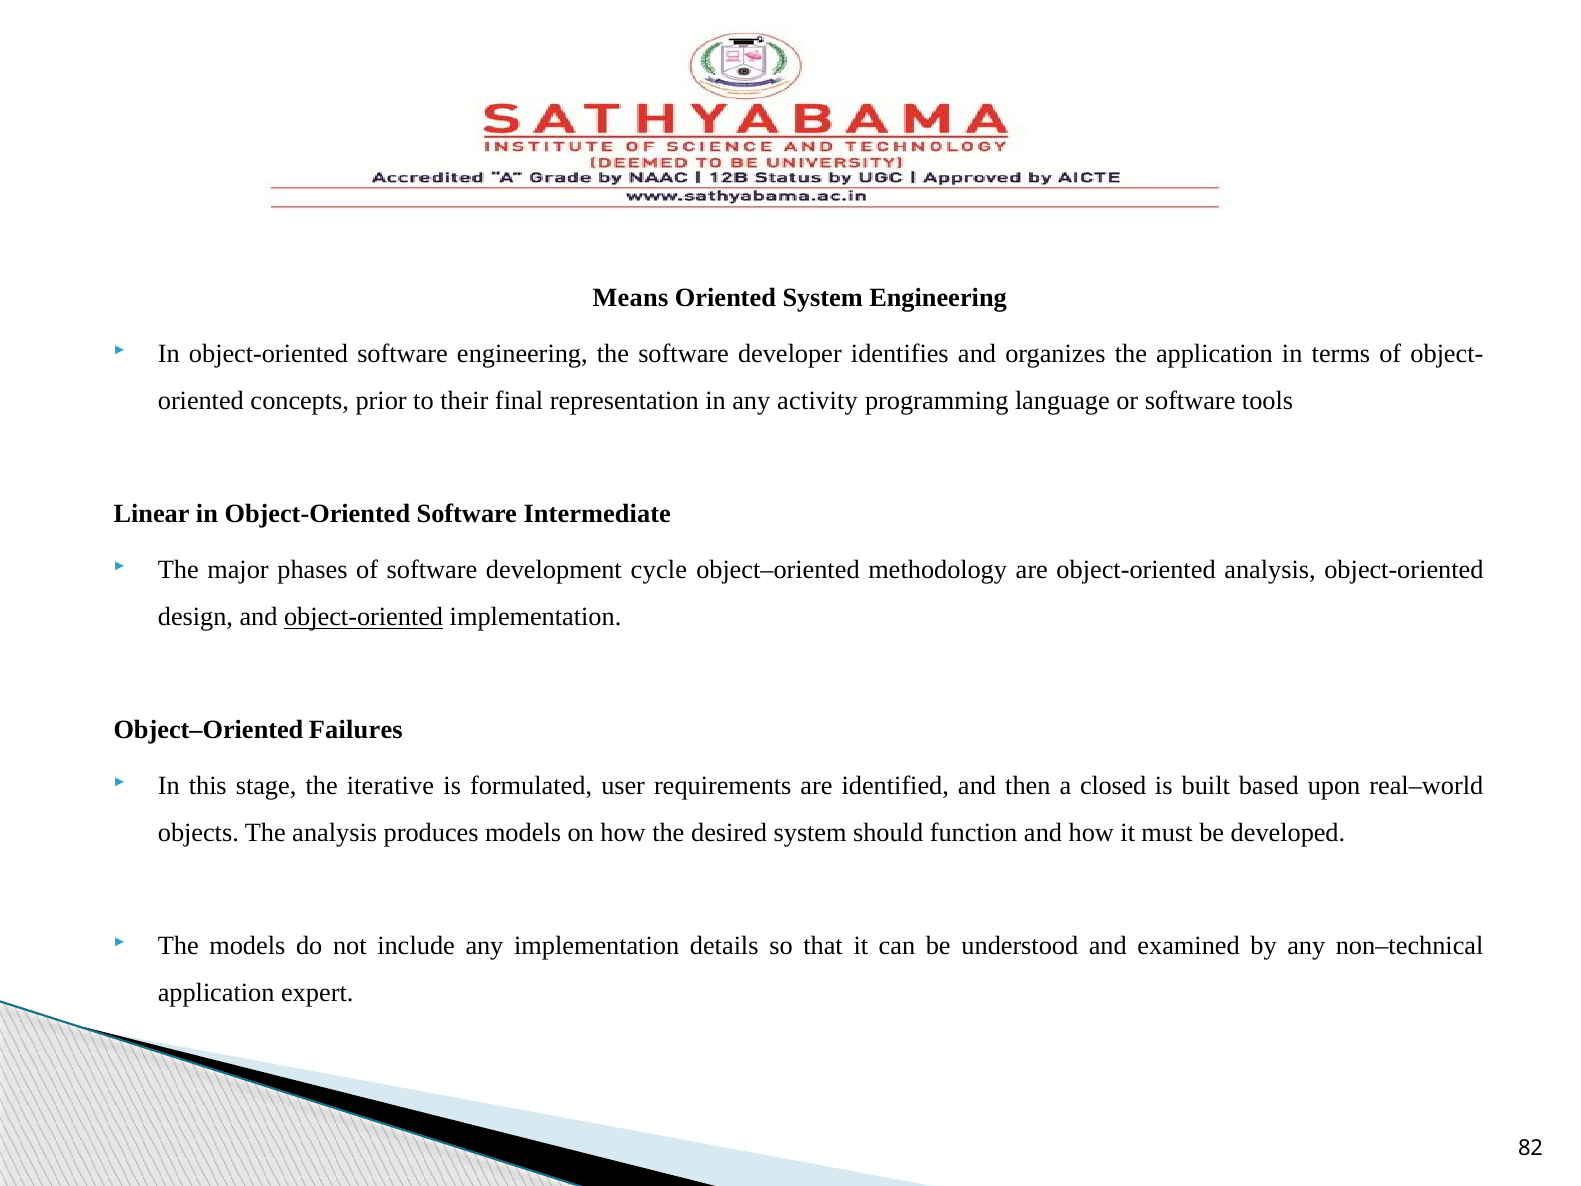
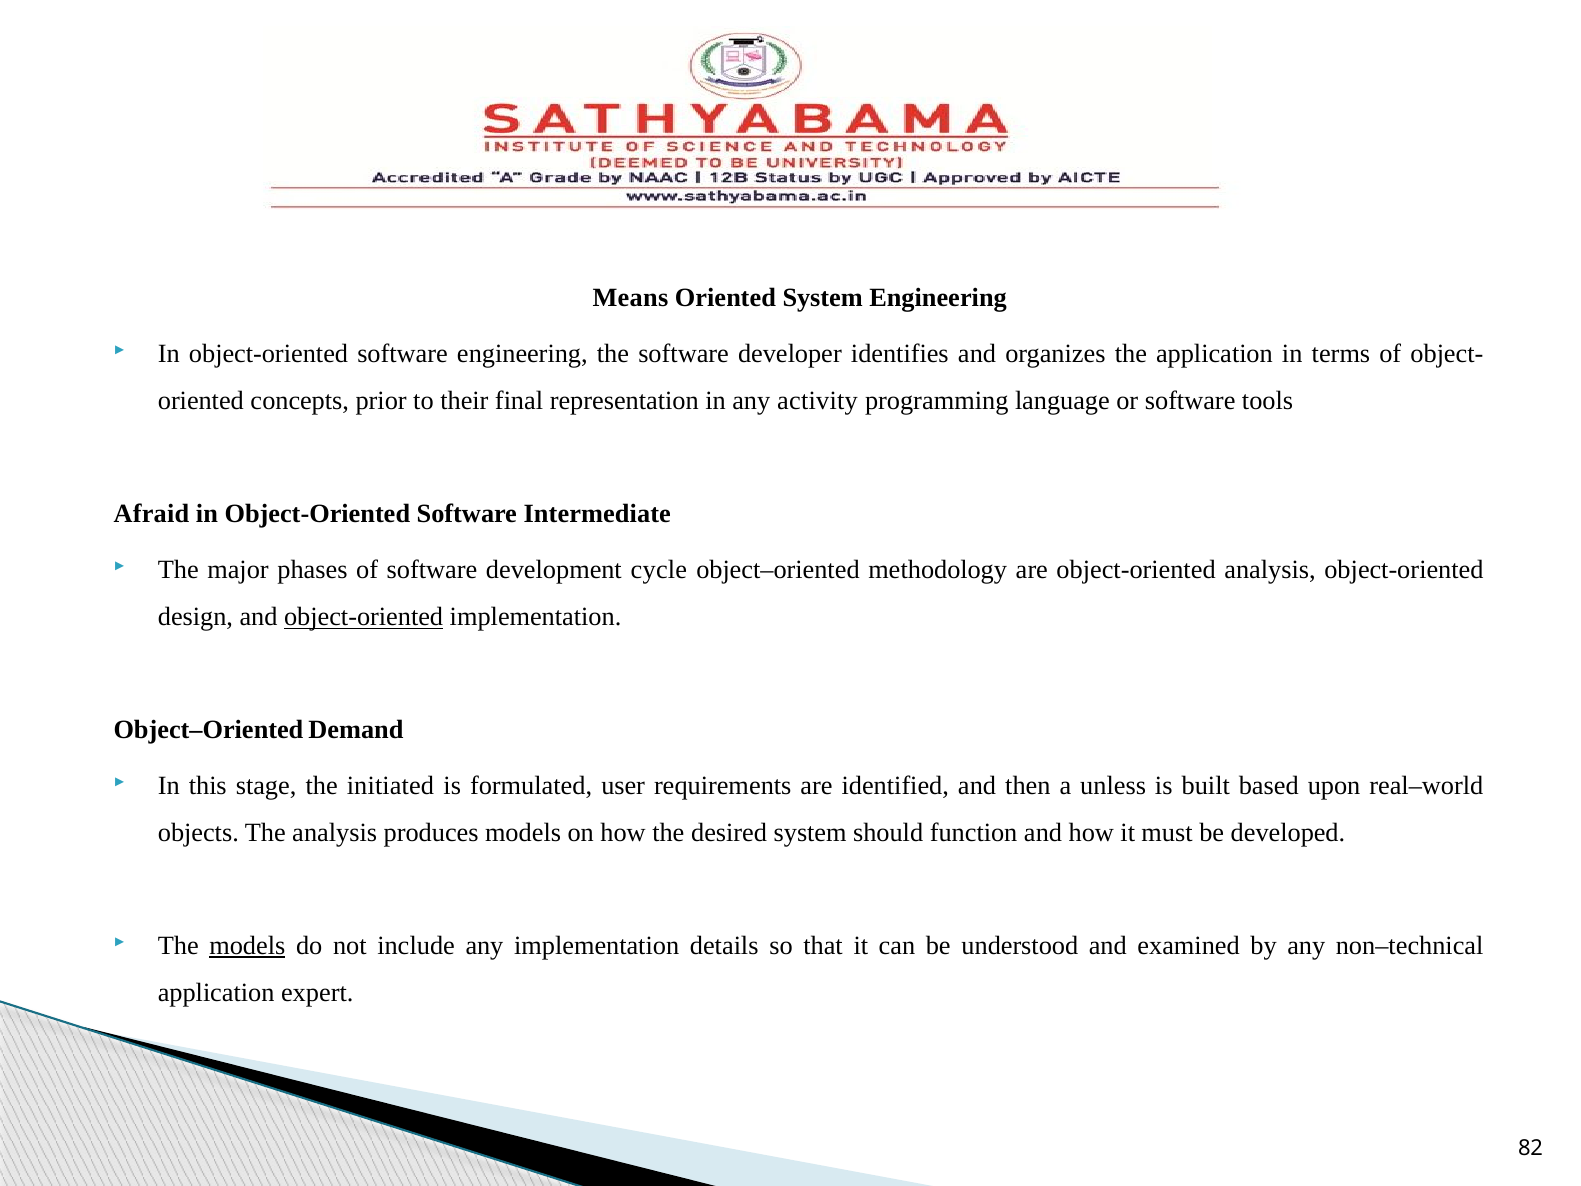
Linear: Linear -> Afraid
Failures: Failures -> Demand
iterative: iterative -> initiated
closed: closed -> unless
models at (247, 946) underline: none -> present
